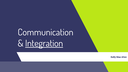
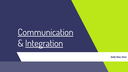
Communication underline: none -> present
